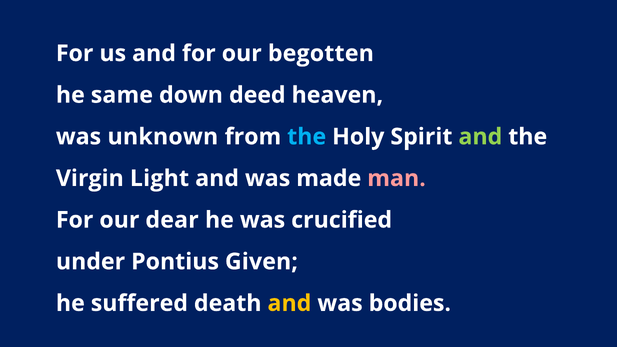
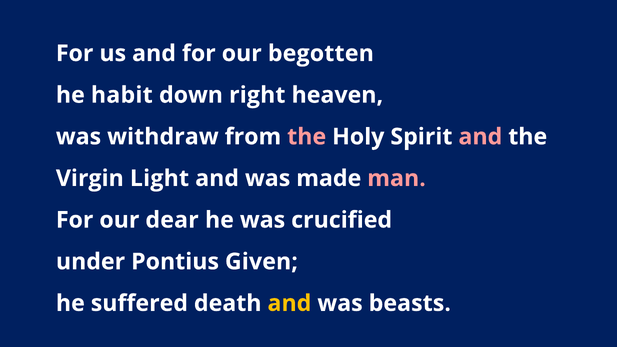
same: same -> habit
deed: deed -> right
unknown: unknown -> withdraw
the at (307, 137) colour: light blue -> pink
and at (480, 137) colour: light green -> pink
bodies: bodies -> beasts
